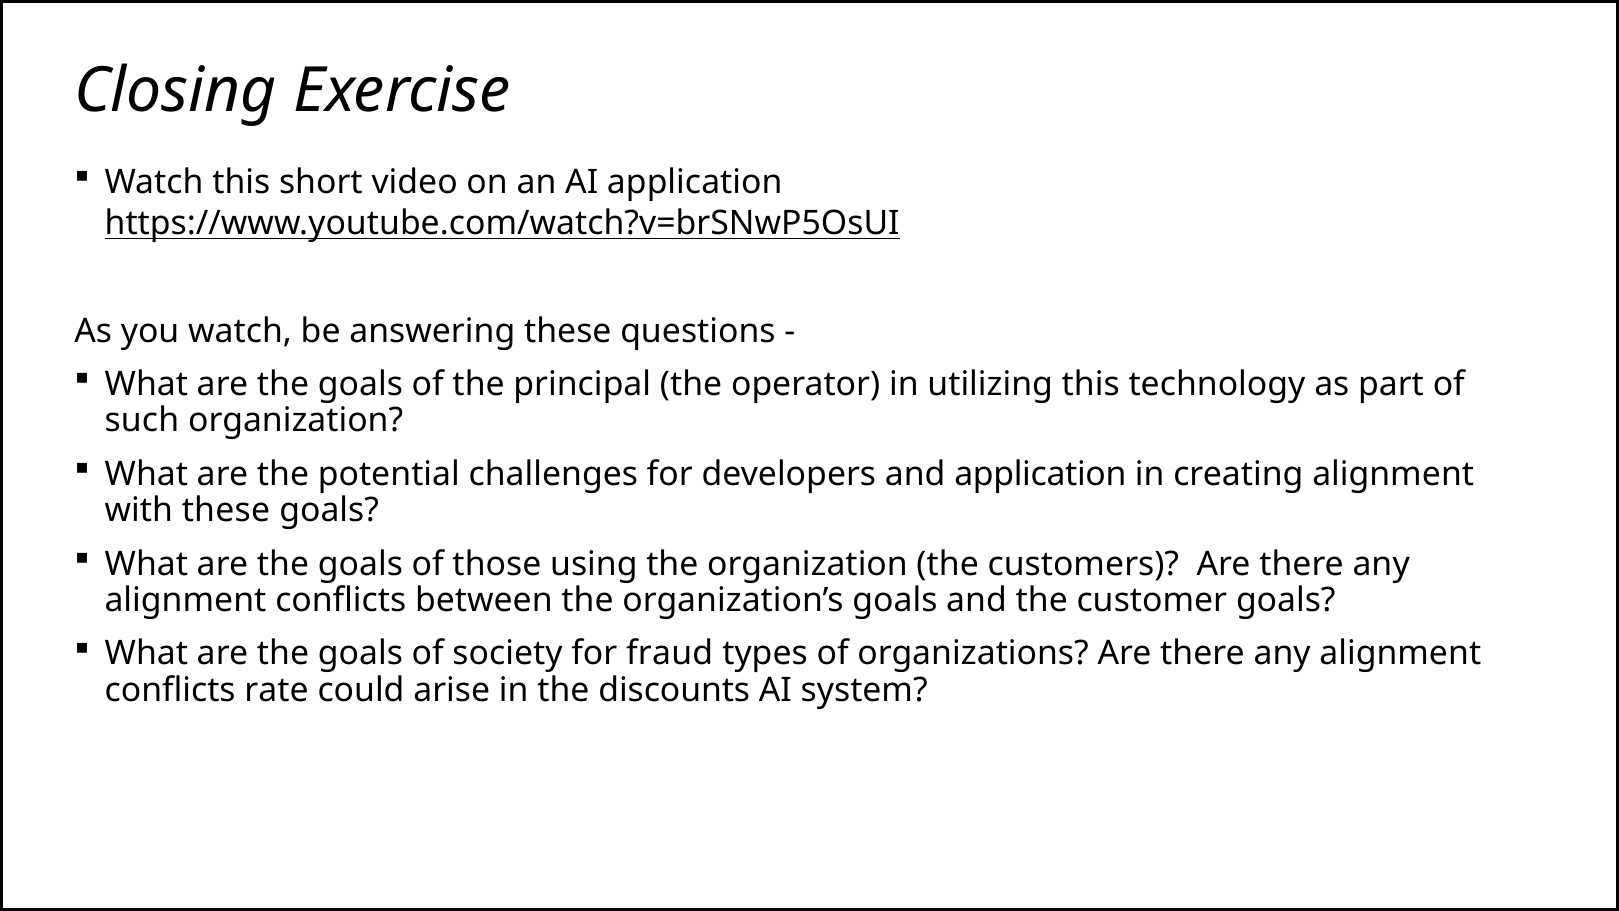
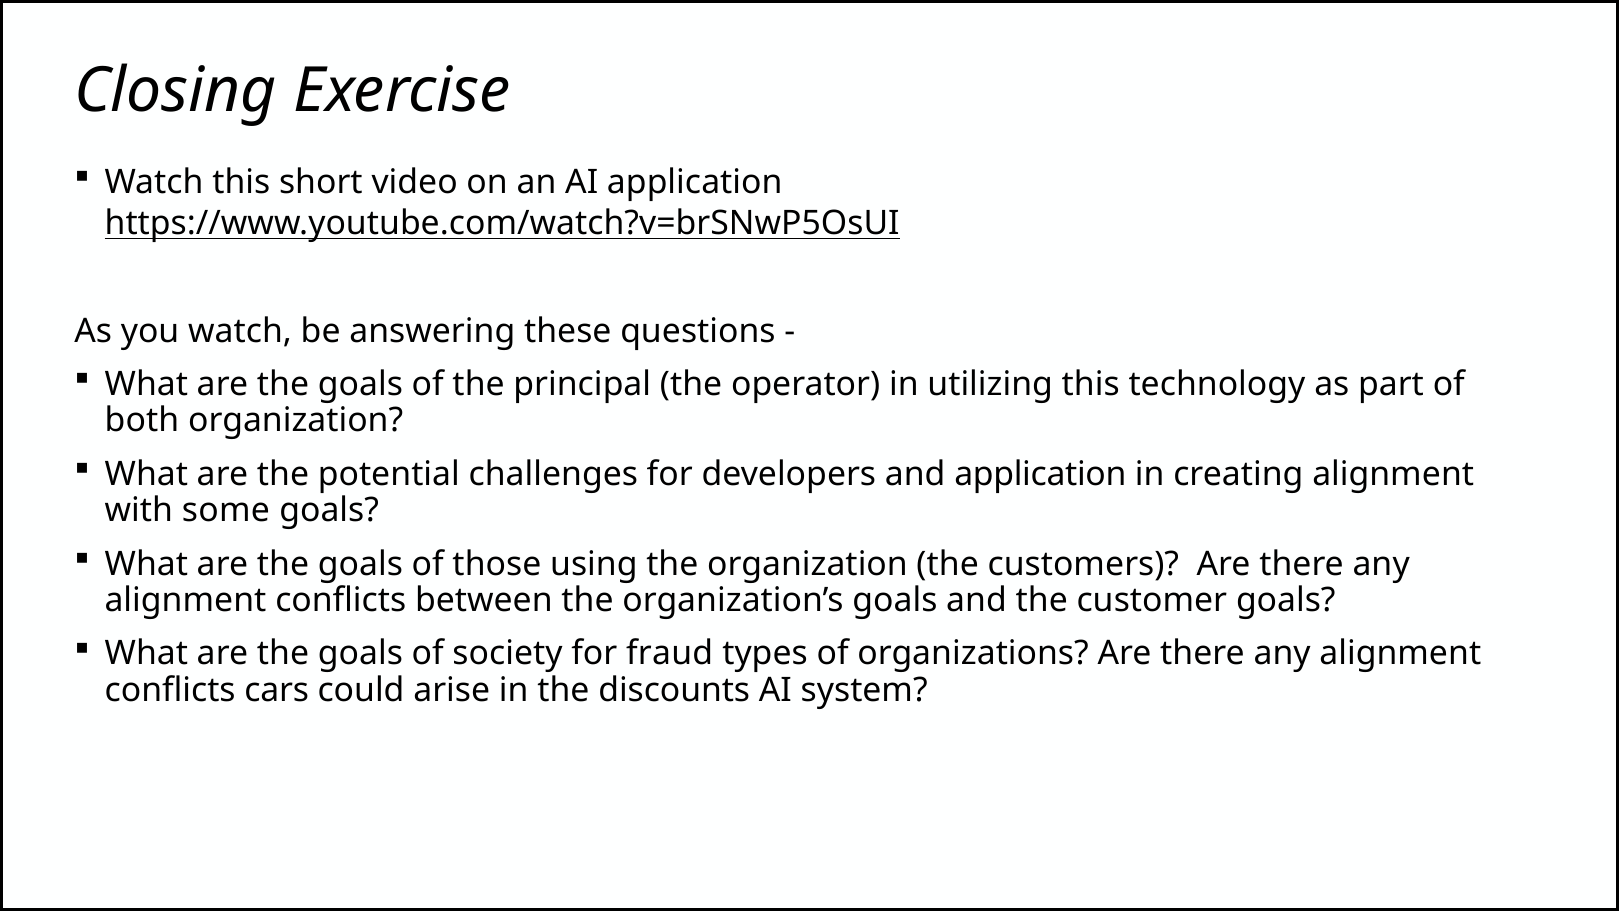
such: such -> both
with these: these -> some
rate: rate -> cars
